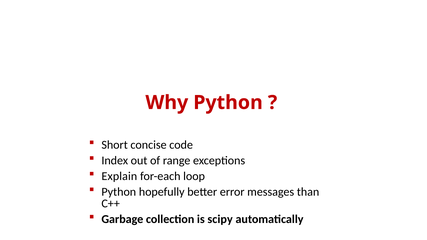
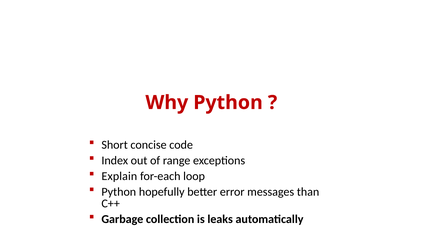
scipy: scipy -> leaks
